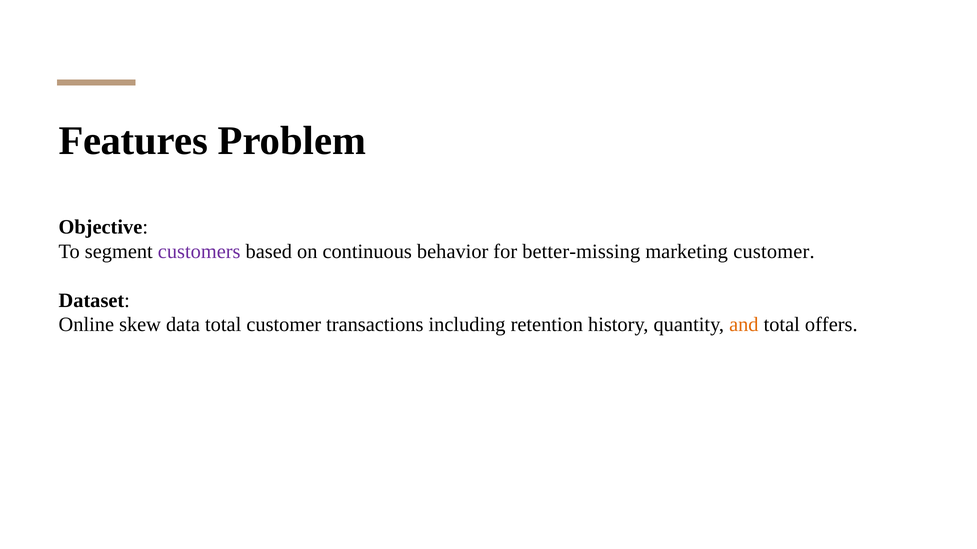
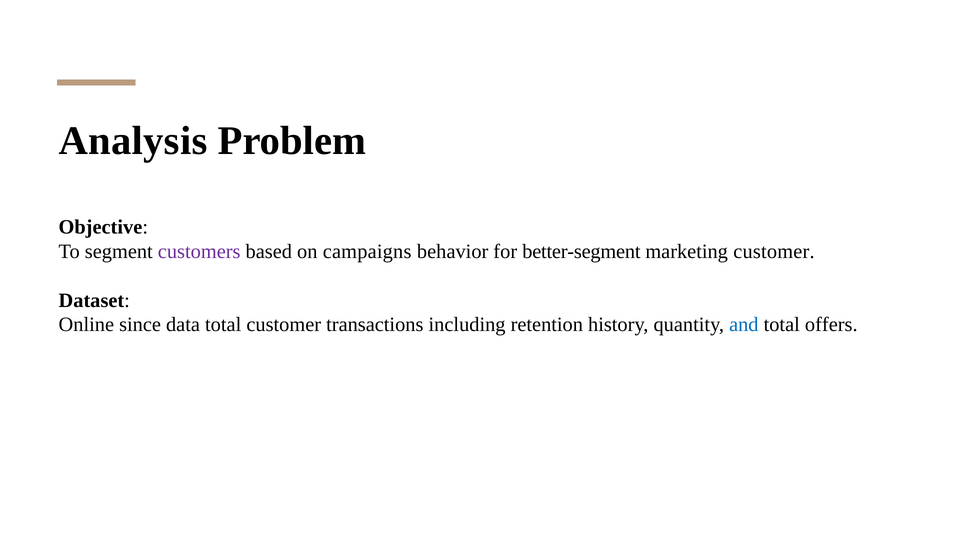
Features: Features -> Analysis
continuous: continuous -> campaigns
better-missing: better-missing -> better-segment
skew: skew -> since
and colour: orange -> blue
